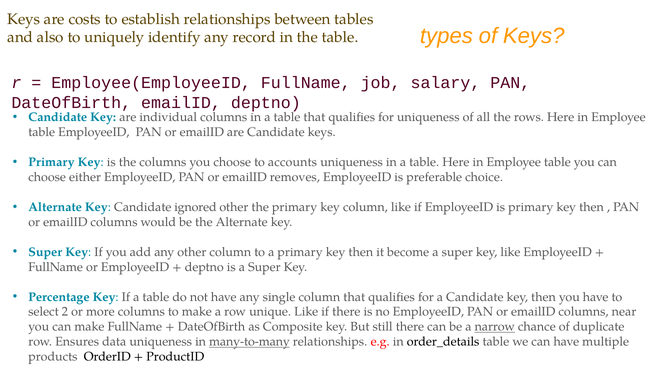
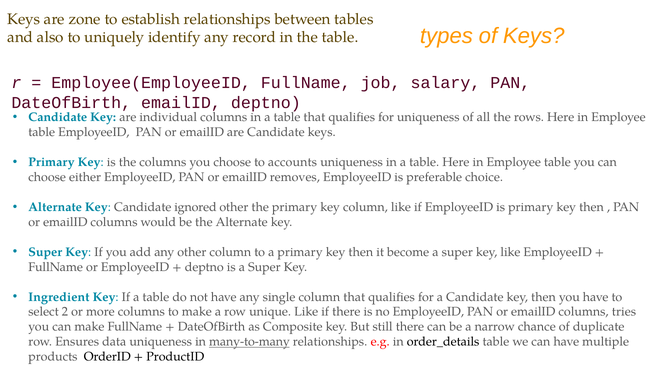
costs: costs -> zone
Percentage: Percentage -> Ingredient
near: near -> tries
narrow underline: present -> none
